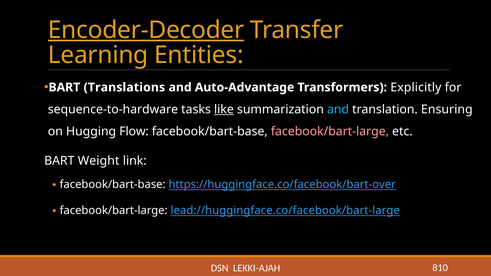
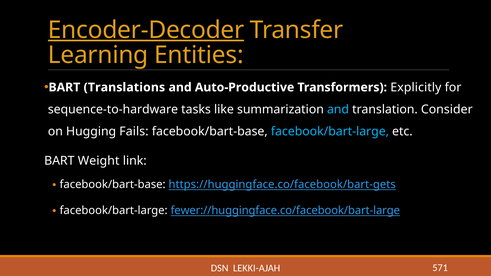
Auto-Advantage: Auto-Advantage -> Auto-Productive
like underline: present -> none
Ensuring: Ensuring -> Consider
Flow: Flow -> Fails
facebook/bart-large at (330, 132) colour: pink -> light blue
https://huggingface.co/facebook/bart-over: https://huggingface.co/facebook/bart-over -> https://huggingface.co/facebook/bart-gets
lead://huggingface.co/facebook/bart-large: lead://huggingface.co/facebook/bart-large -> fewer://huggingface.co/facebook/bart-large
810: 810 -> 571
